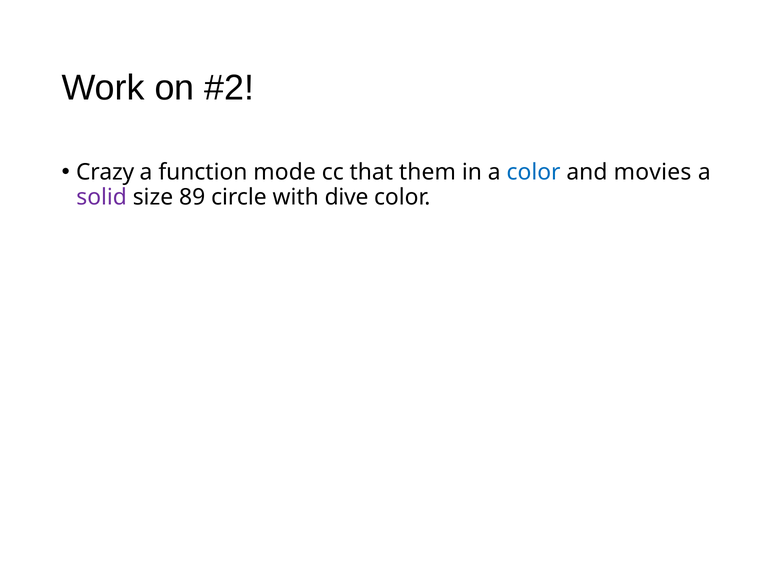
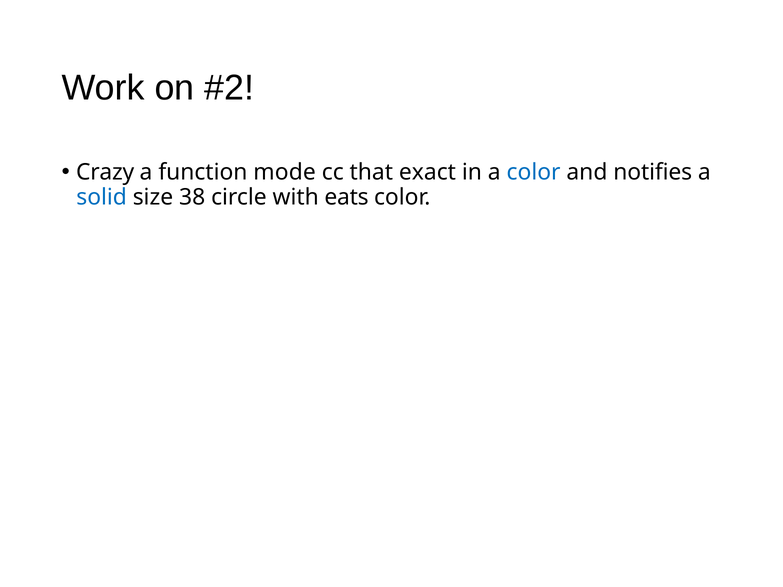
them: them -> exact
movies: movies -> notifies
solid colour: purple -> blue
89: 89 -> 38
dive: dive -> eats
